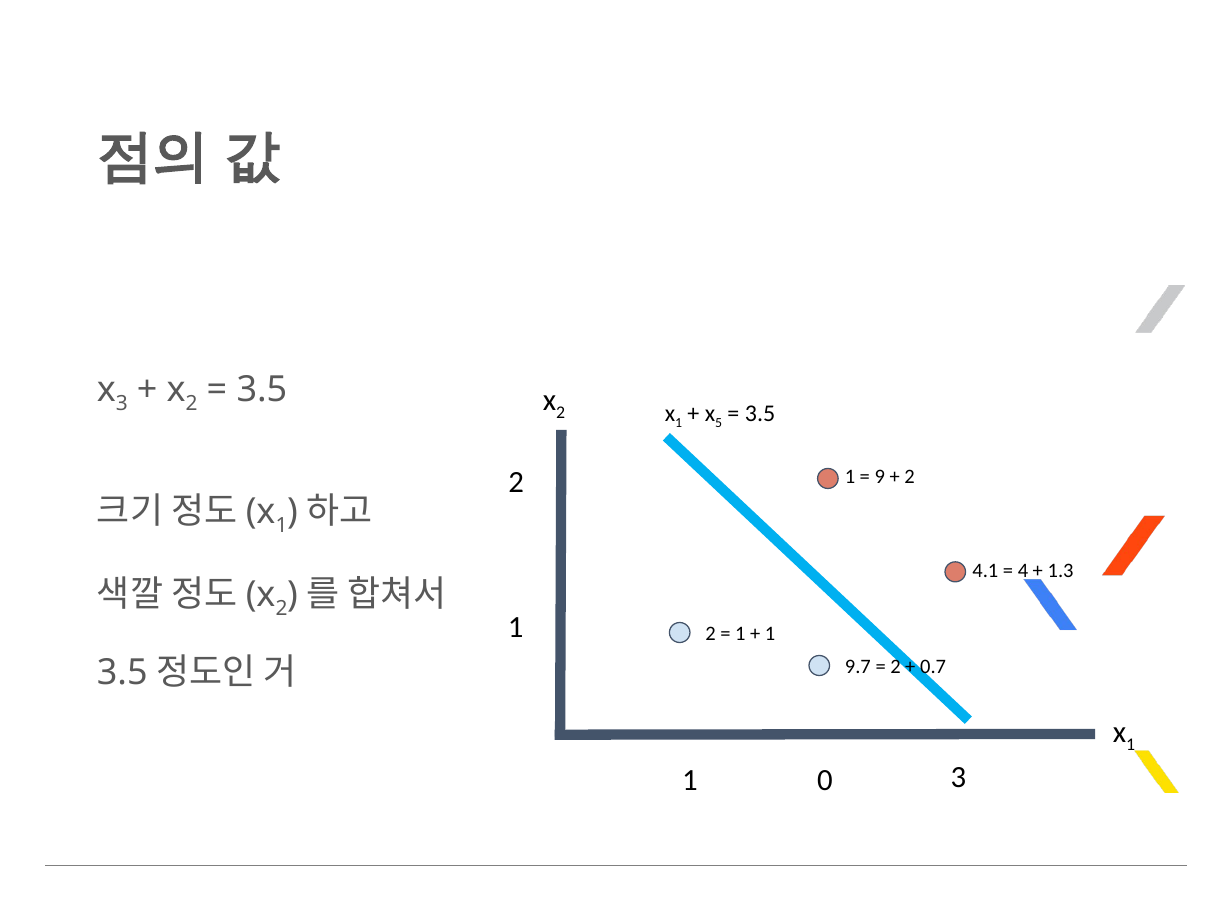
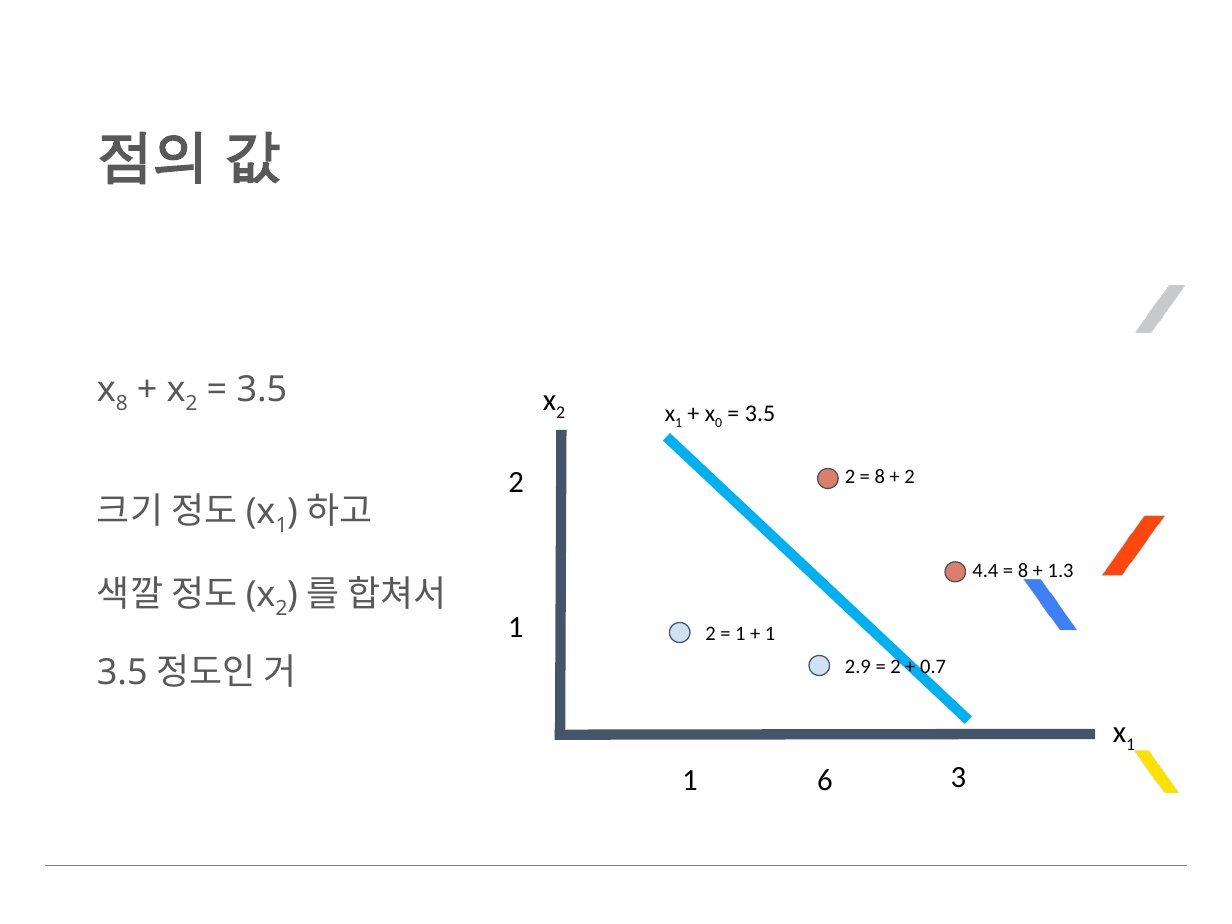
3 at (122, 404): 3 -> 8
5: 5 -> 0
2 1: 1 -> 2
9 at (880, 477): 9 -> 8
4.1: 4.1 -> 4.4
4 at (1023, 571): 4 -> 8
9.7: 9.7 -> 2.9
0: 0 -> 6
